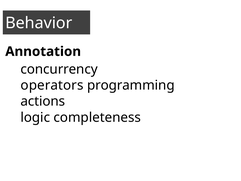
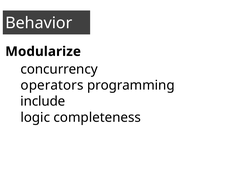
Annotation: Annotation -> Modularize
actions: actions -> include
